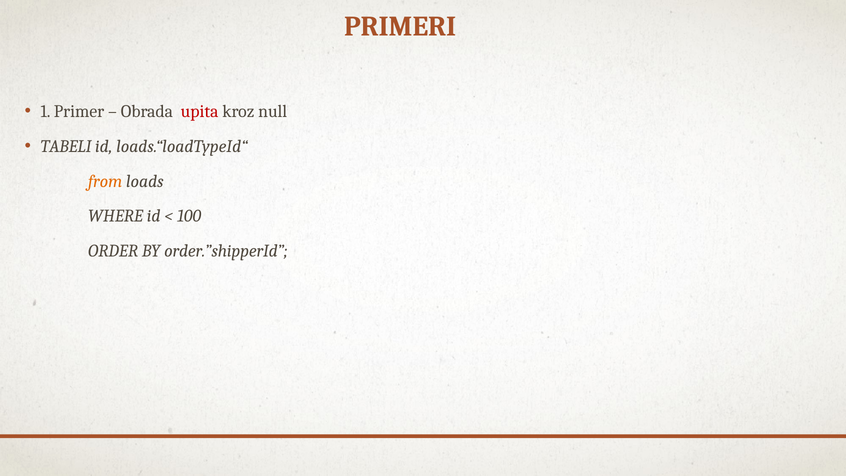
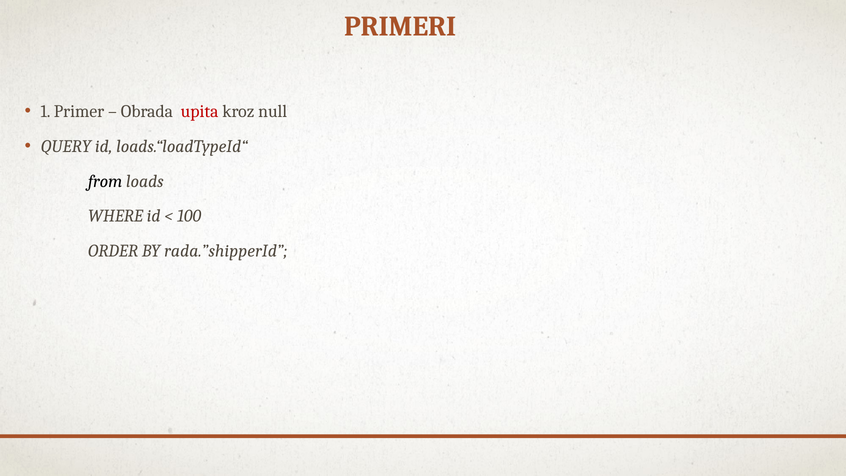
TABELI: TABELI -> QUERY
from colour: orange -> black
order.”shipperId: order.”shipperId -> rada.”shipperId
